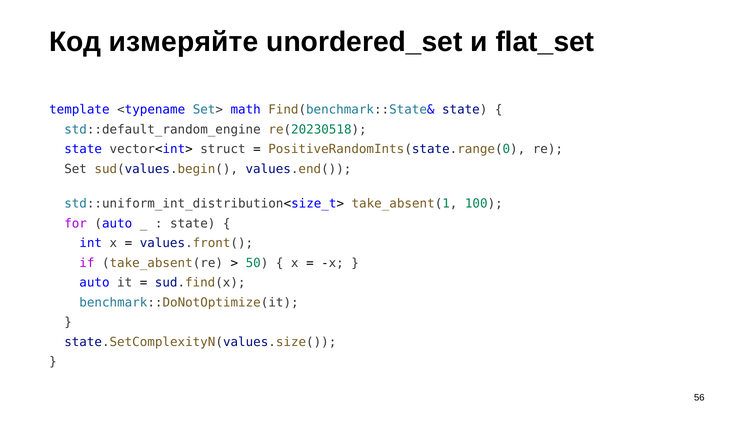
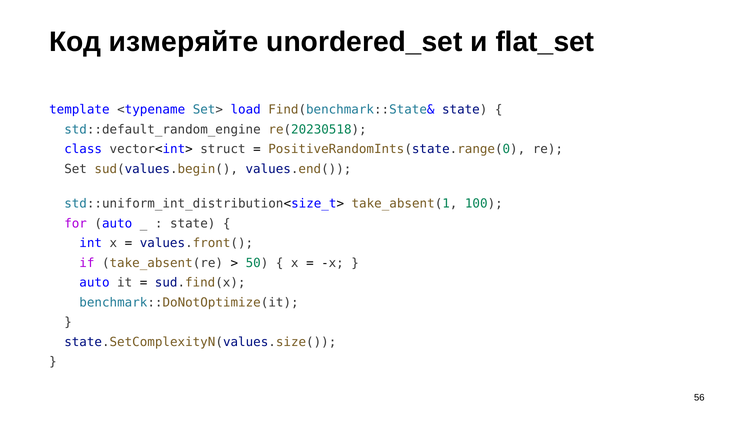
math: math -> load
state at (83, 149): state -> class
